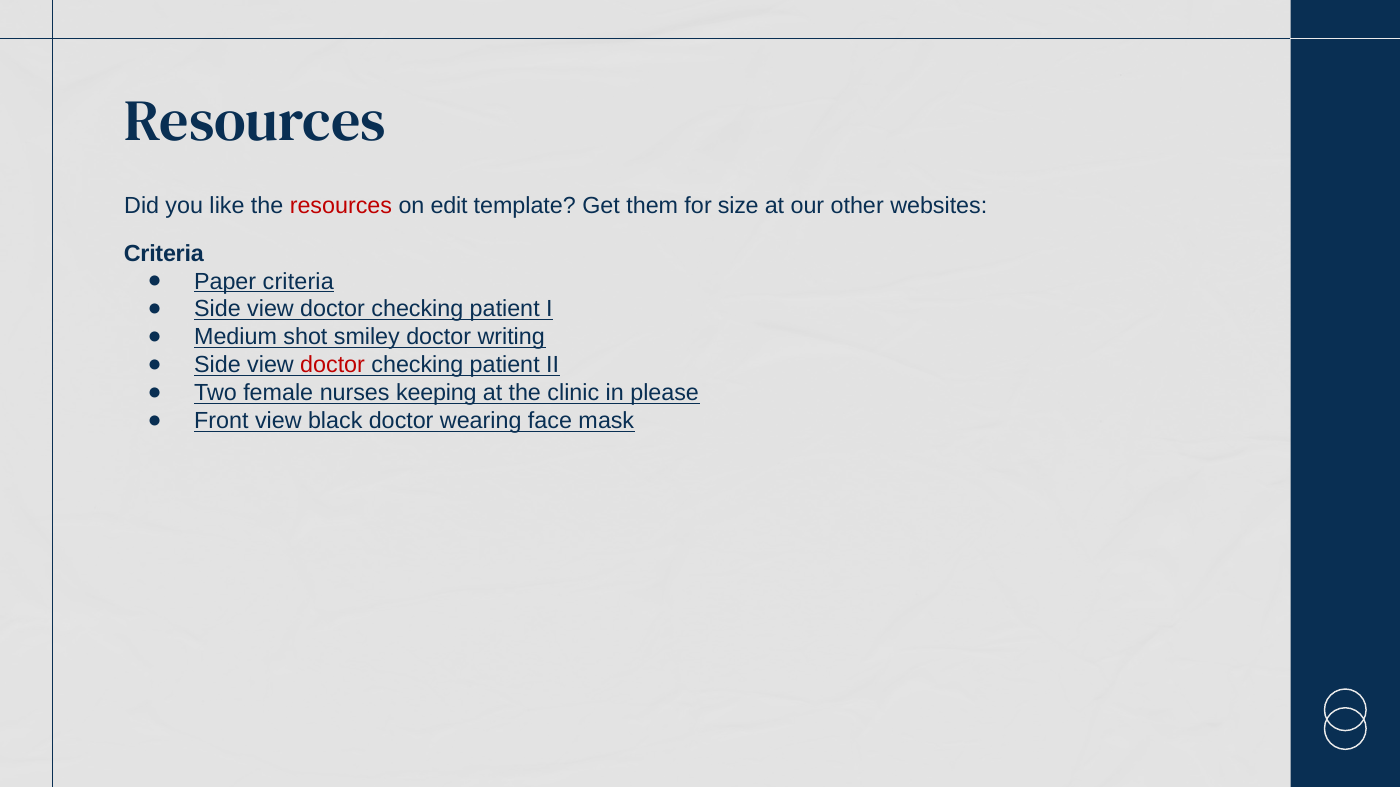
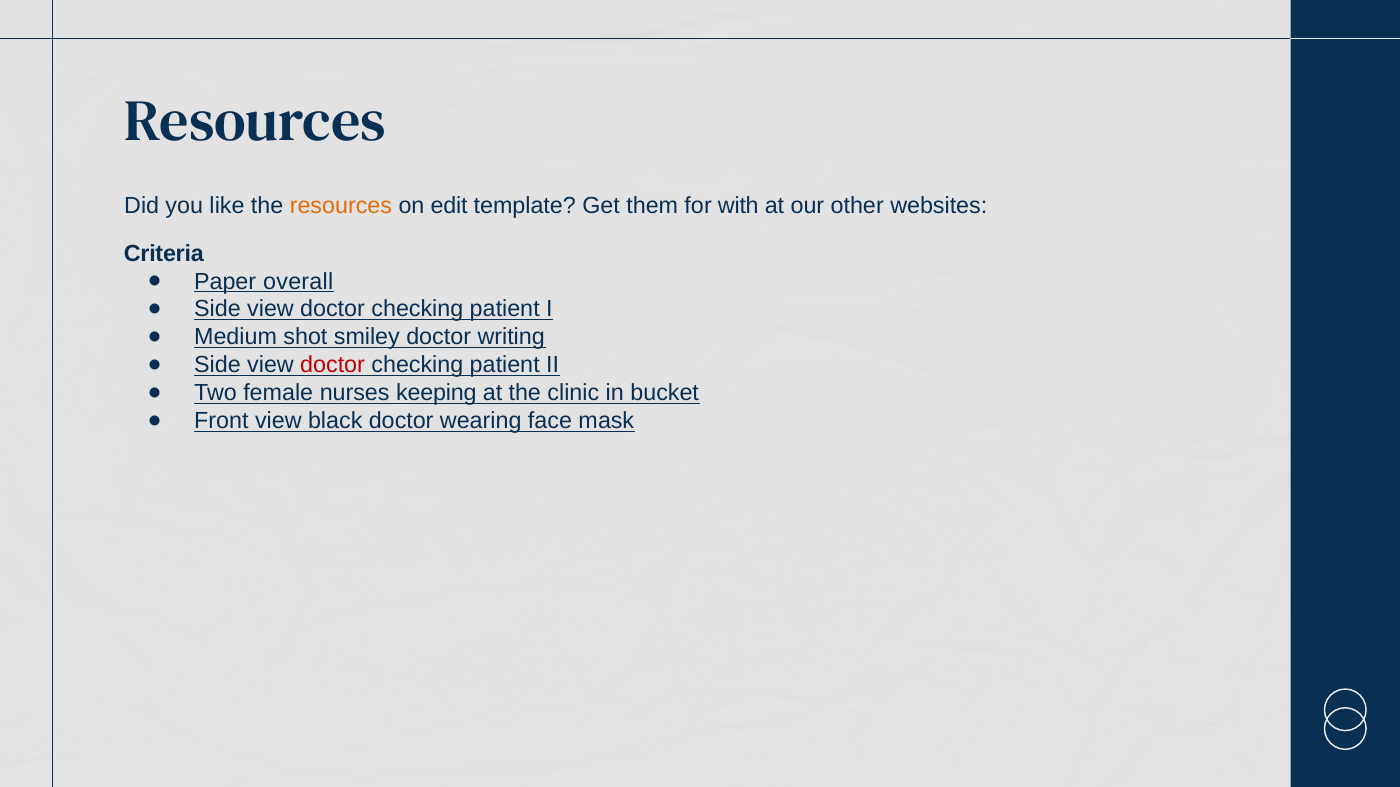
resources at (341, 206) colour: red -> orange
size: size -> with
Paper criteria: criteria -> overall
please: please -> bucket
